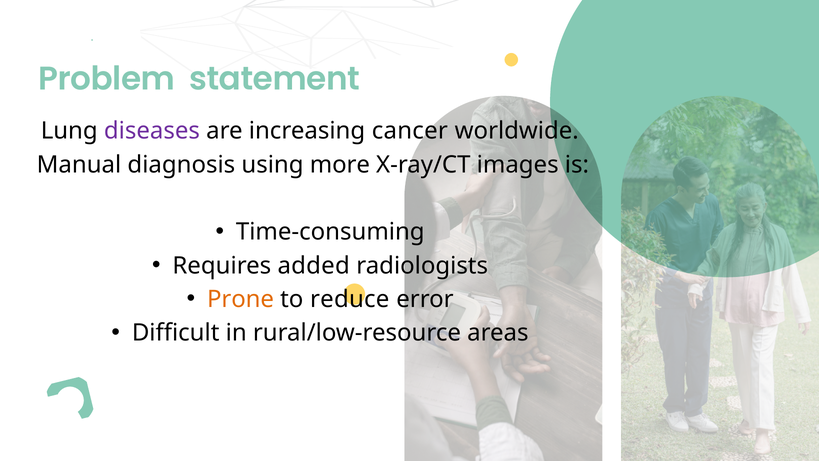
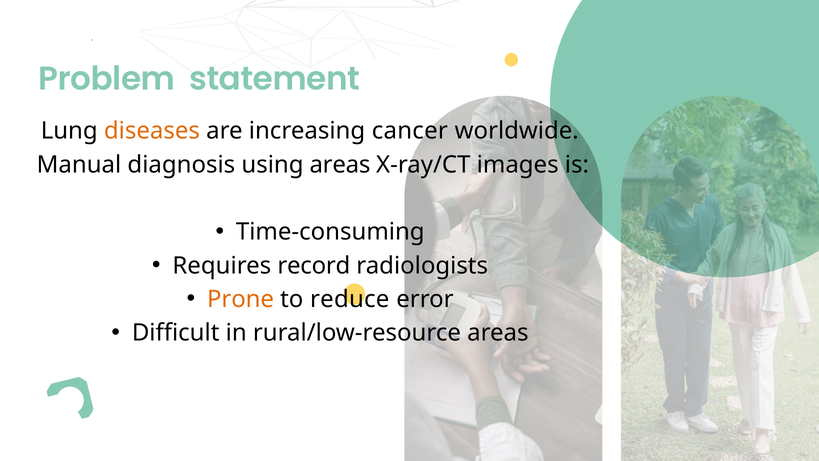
diseases colour: purple -> orange
using more: more -> areas
added: added -> record
